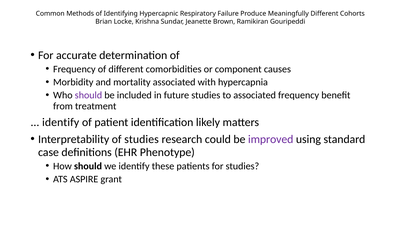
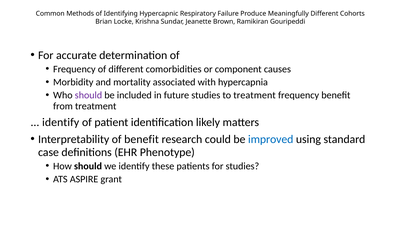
to associated: associated -> treatment
of studies: studies -> benefit
improved colour: purple -> blue
